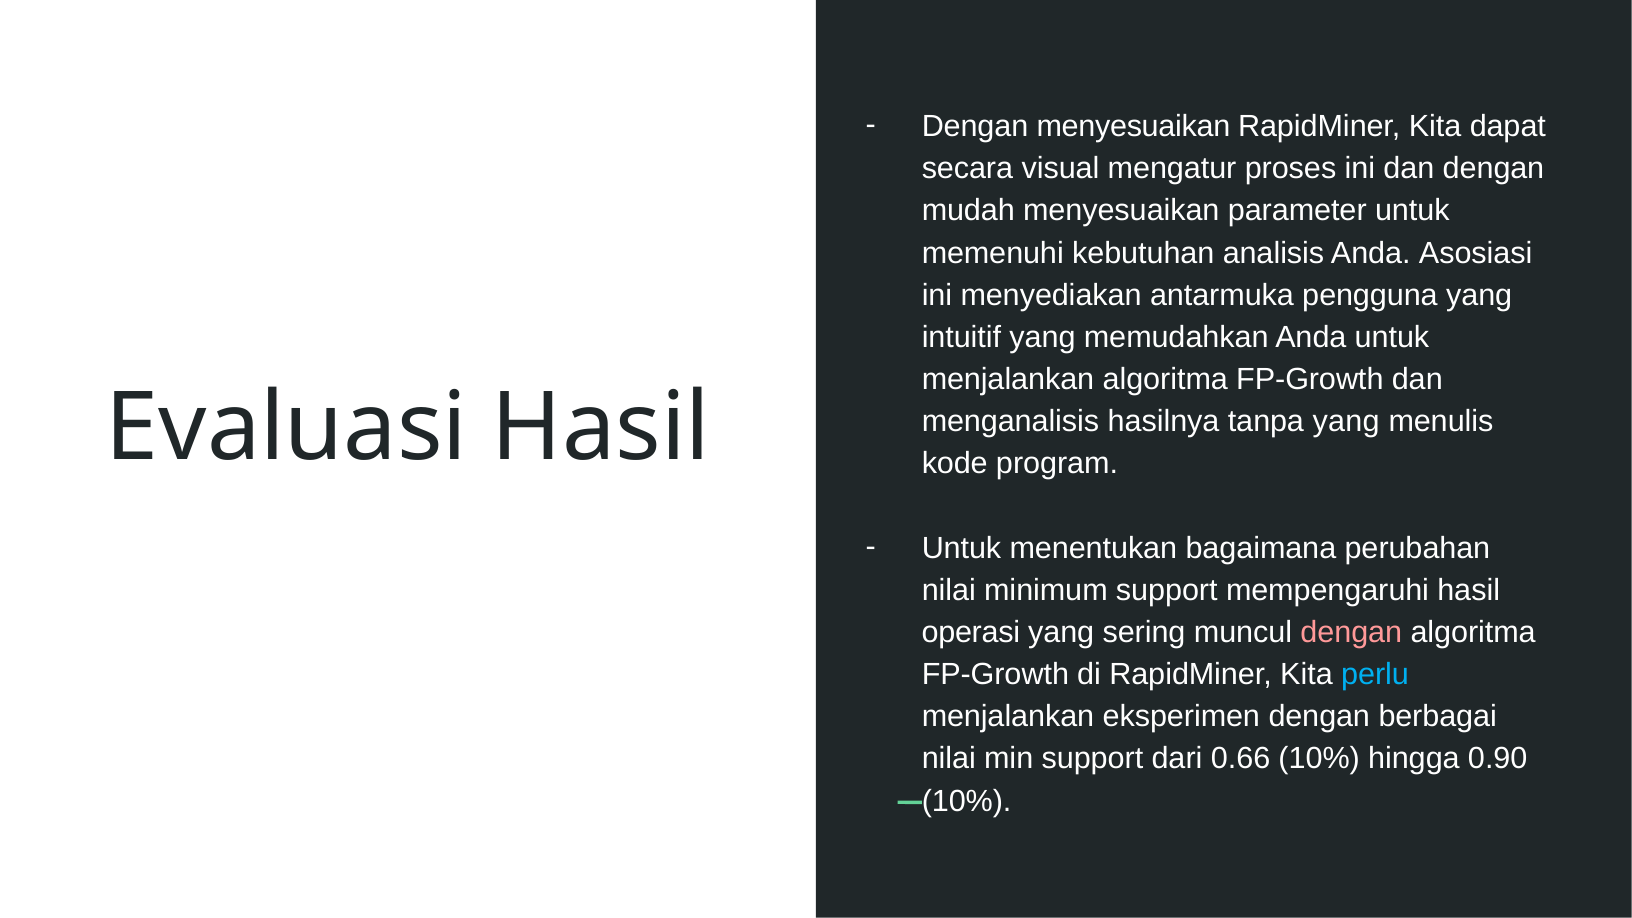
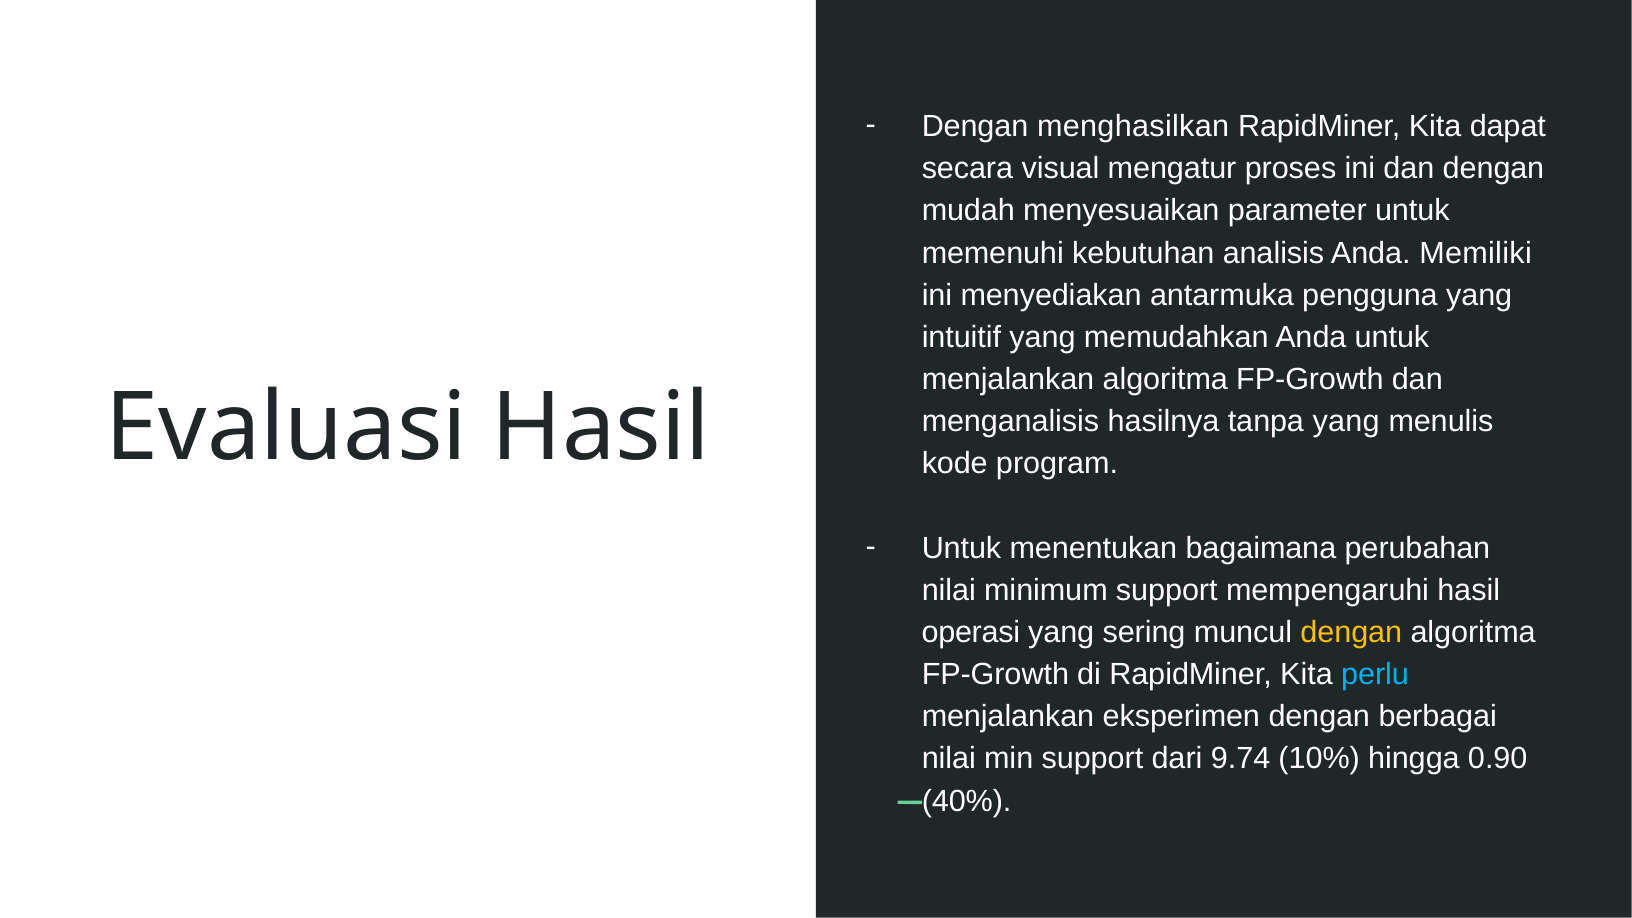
Dengan menyesuaikan: menyesuaikan -> menghasilkan
Asosiasi: Asosiasi -> Memiliki
dengan at (1351, 632) colour: pink -> yellow
0.66: 0.66 -> 9.74
10% at (967, 801): 10% -> 40%
